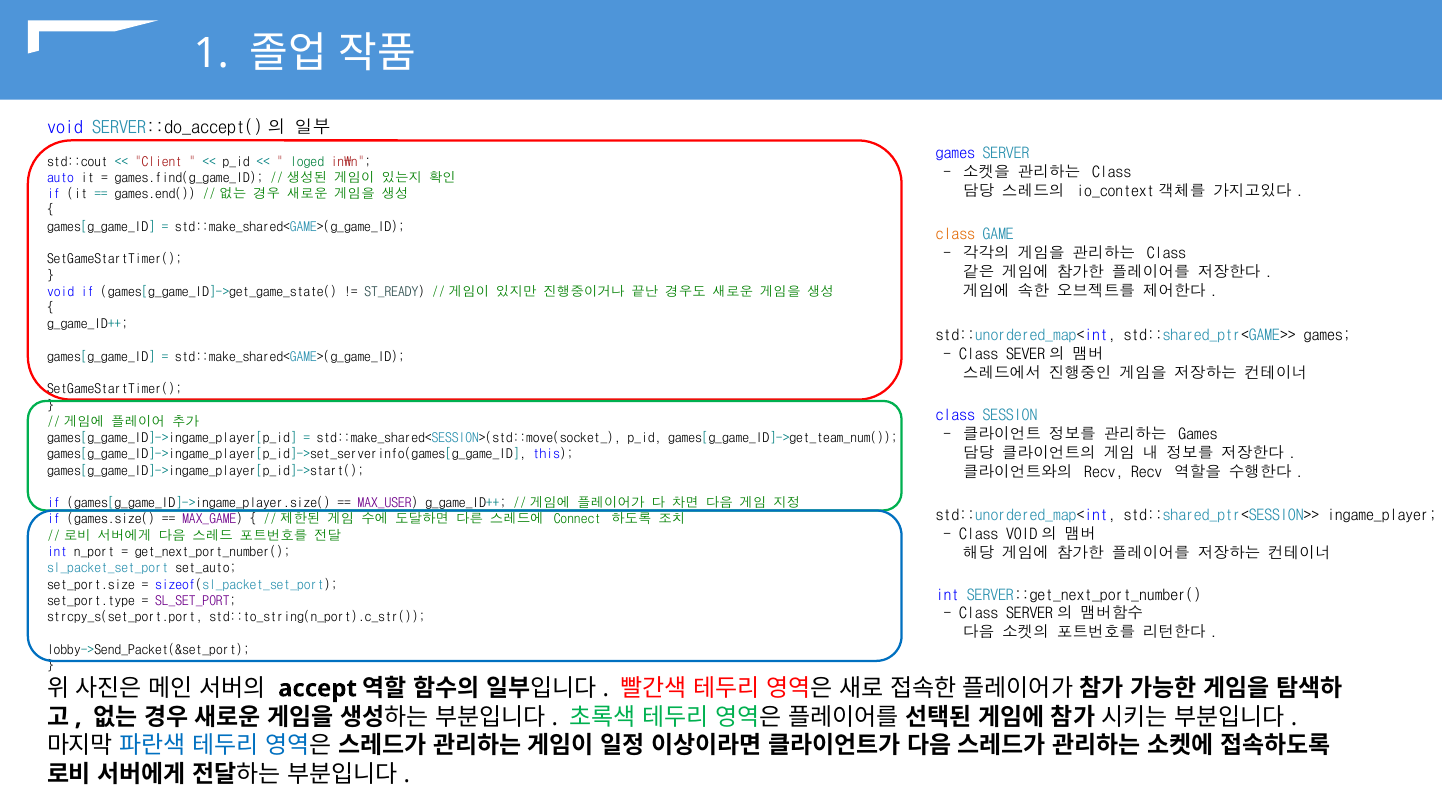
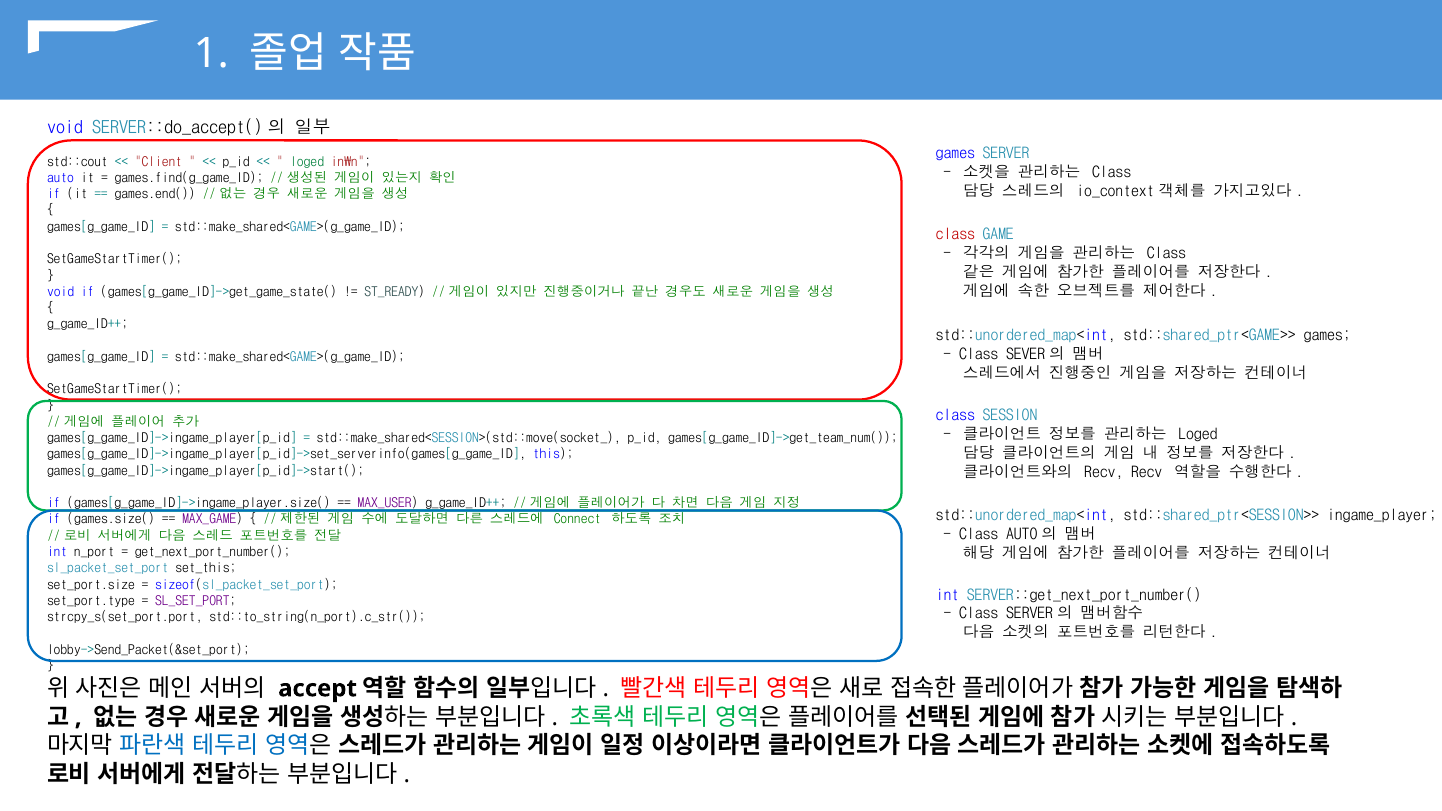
class at (955, 234) colour: orange -> red
Games at (1198, 434): Games -> Loged
Class VOID: VOID -> AUTO
set_auto: set_auto -> set_this
